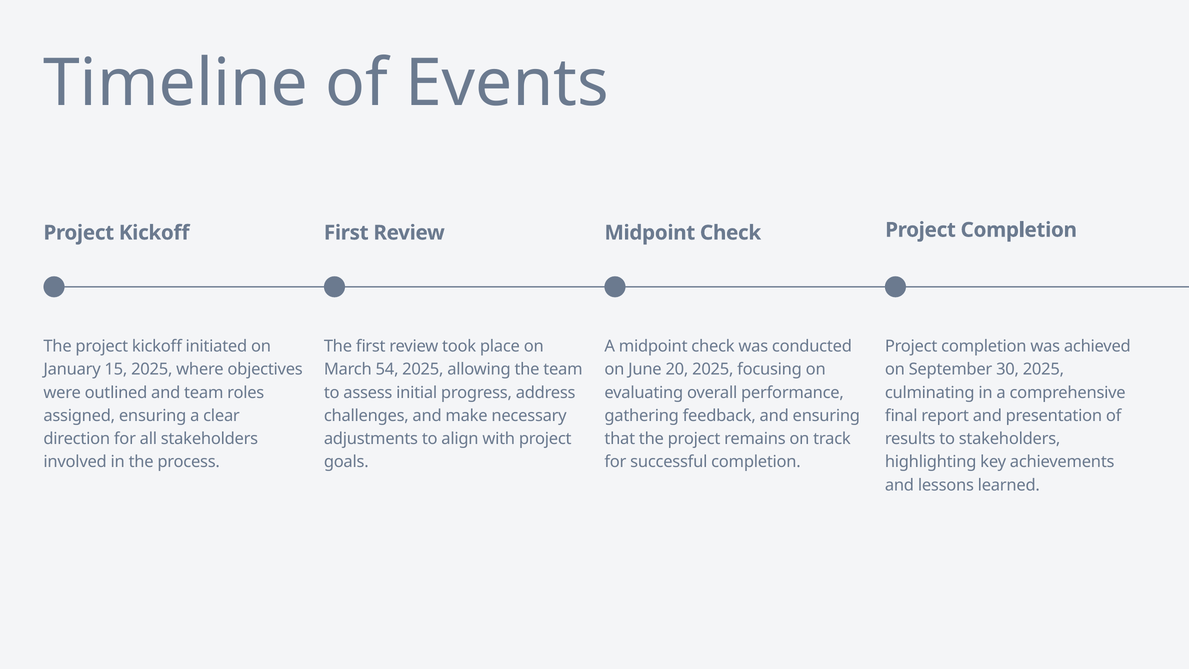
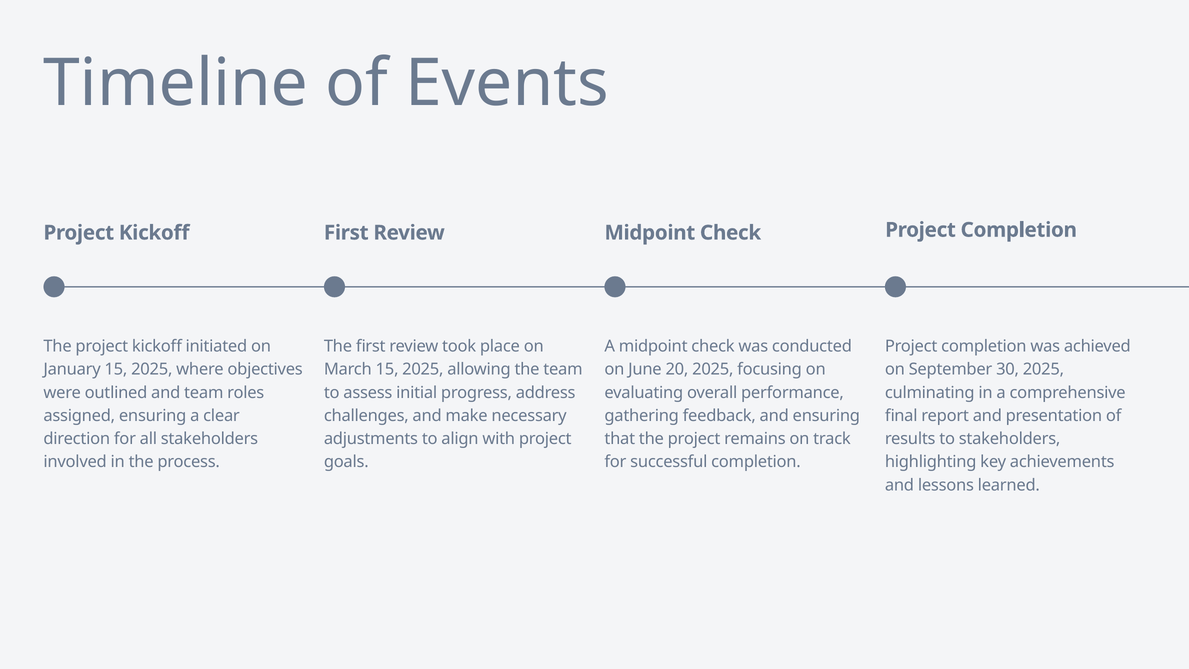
March 54: 54 -> 15
